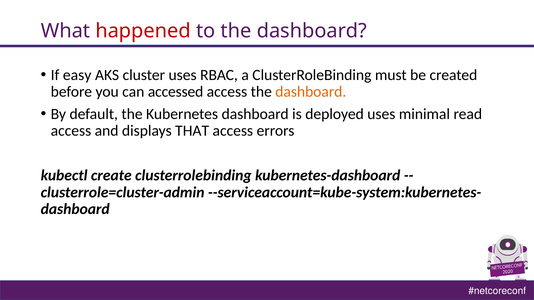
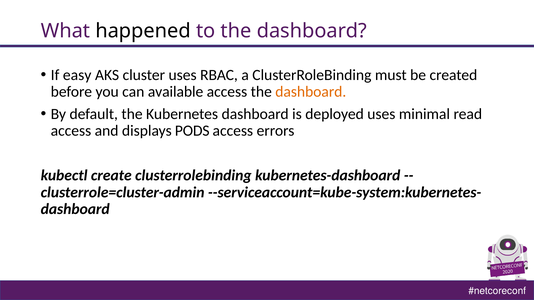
happened colour: red -> black
accessed: accessed -> available
THAT: THAT -> PODS
